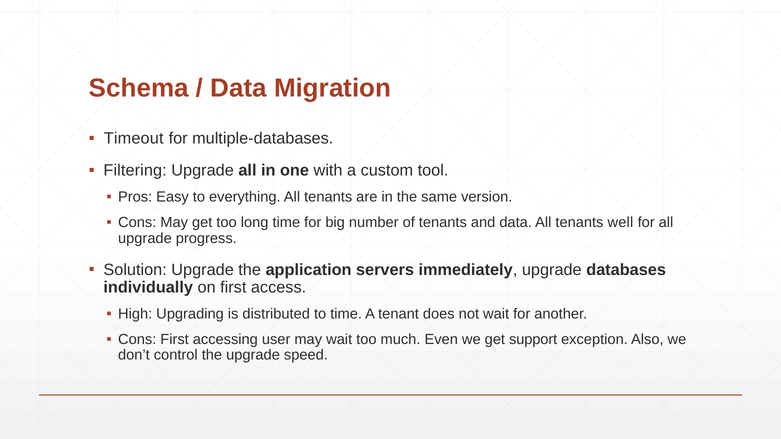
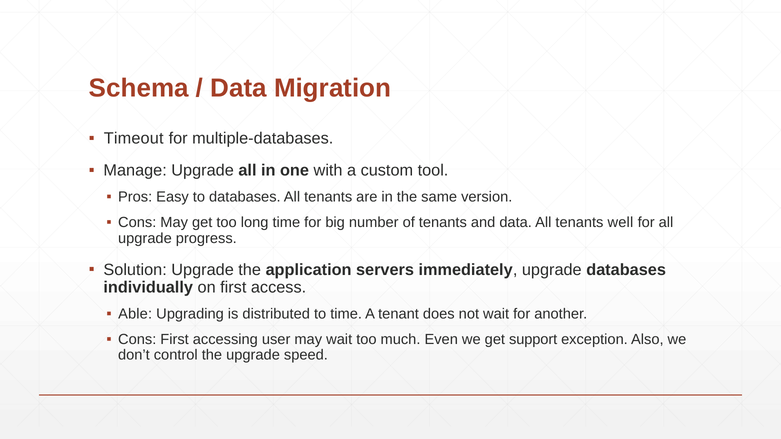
Filtering: Filtering -> Manage
to everything: everything -> databases
High: High -> Able
